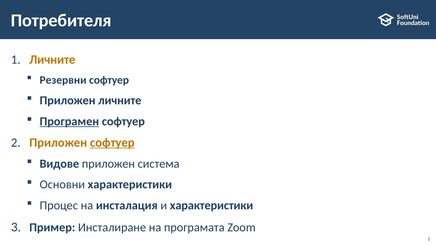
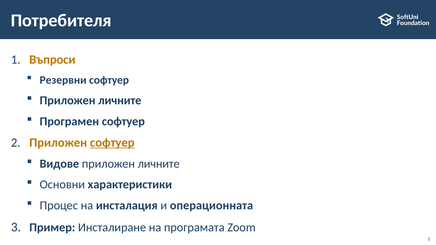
Личните at (52, 60): Личните -> Въпроси
Програмен underline: present -> none
Видове приложен система: система -> личните
и характеристики: характеристики -> операционната
